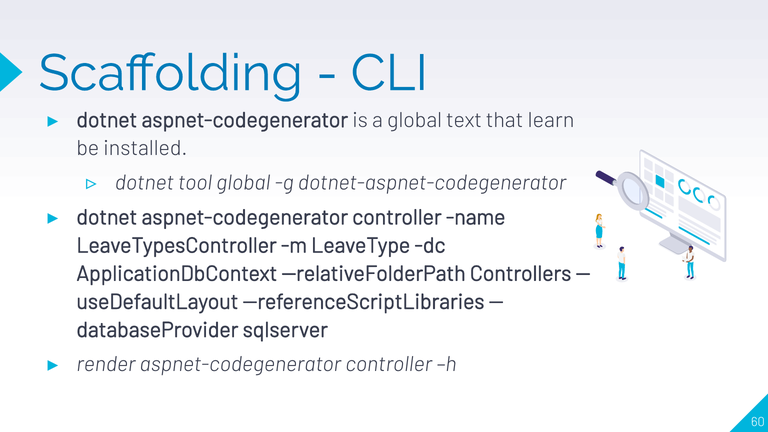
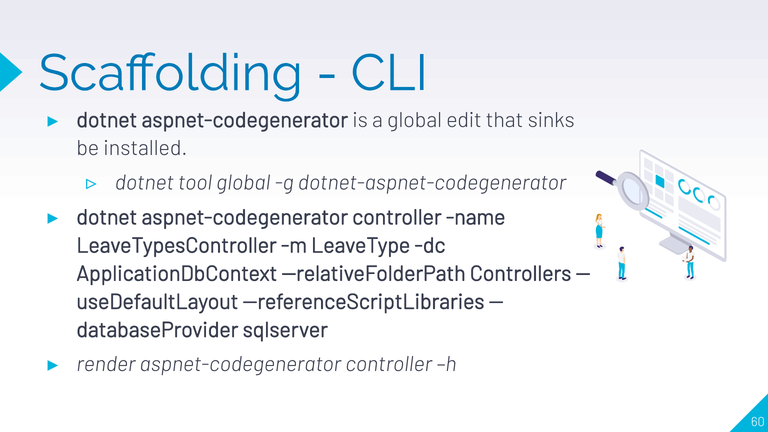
text: text -> edit
learn: learn -> sinks
